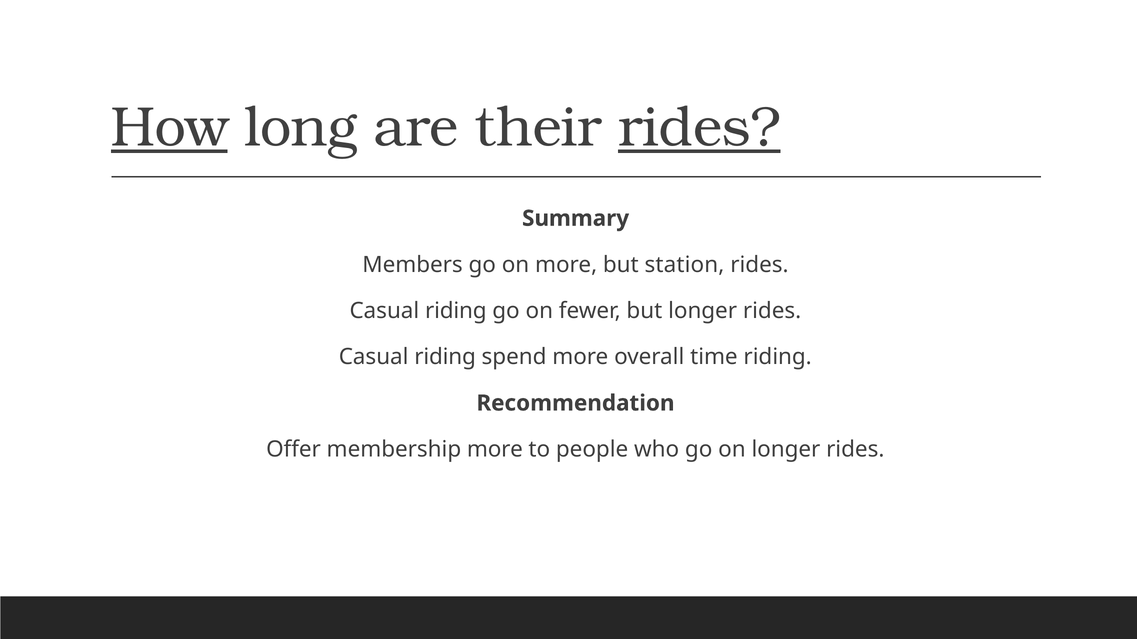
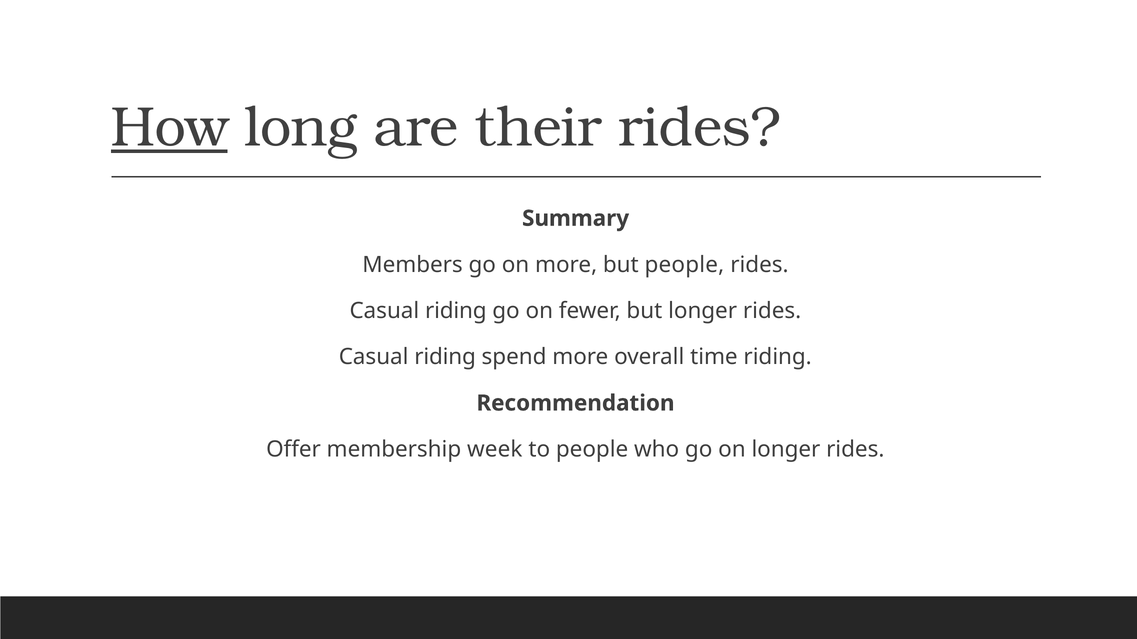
rides at (699, 127) underline: present -> none
but station: station -> people
membership more: more -> week
